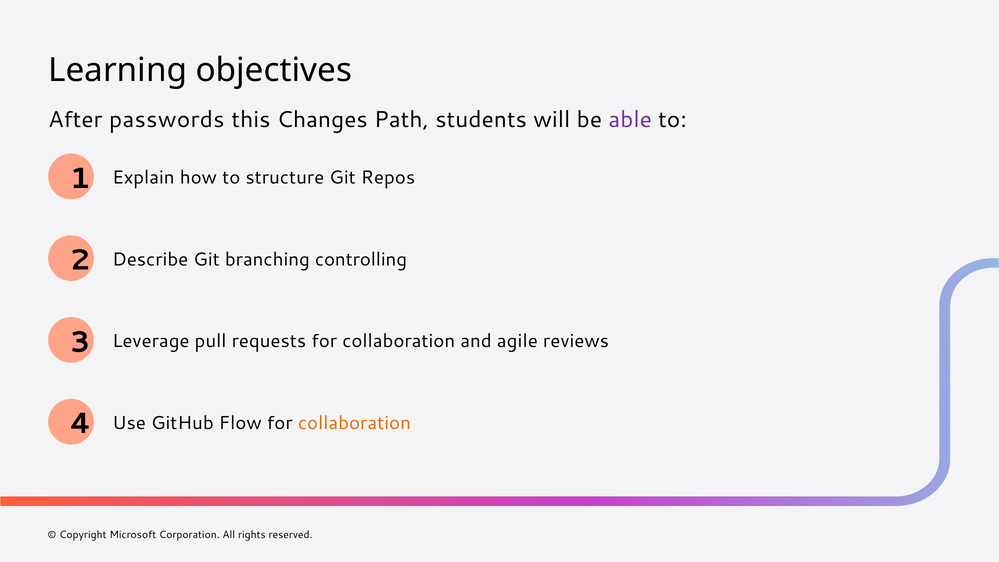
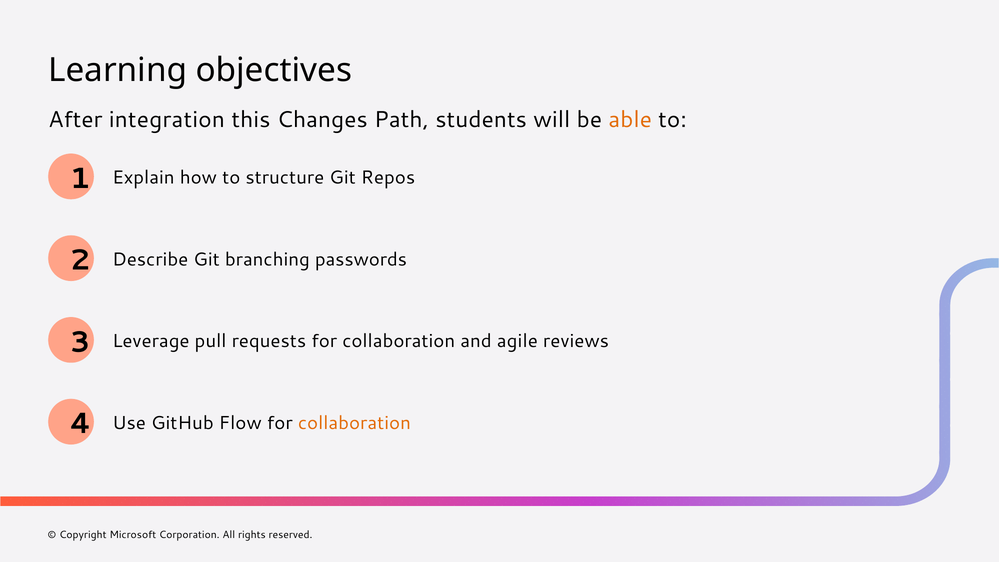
passwords: passwords -> integration
able colour: purple -> orange
controlling: controlling -> passwords
